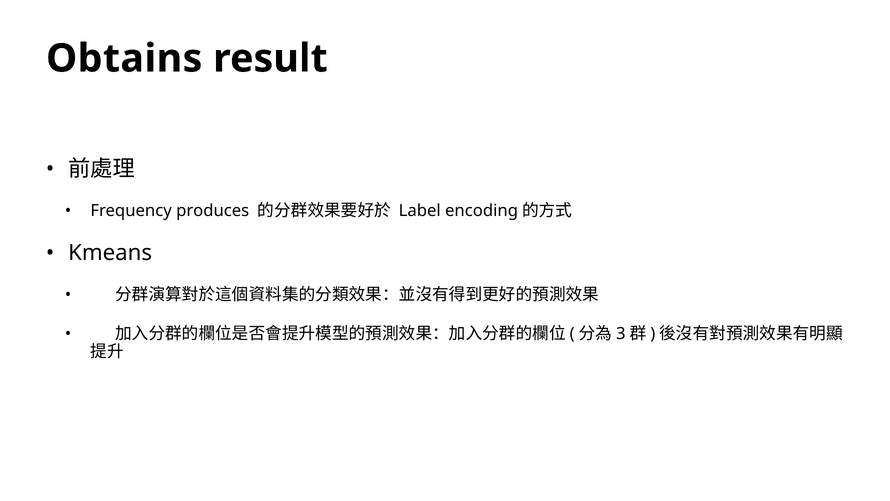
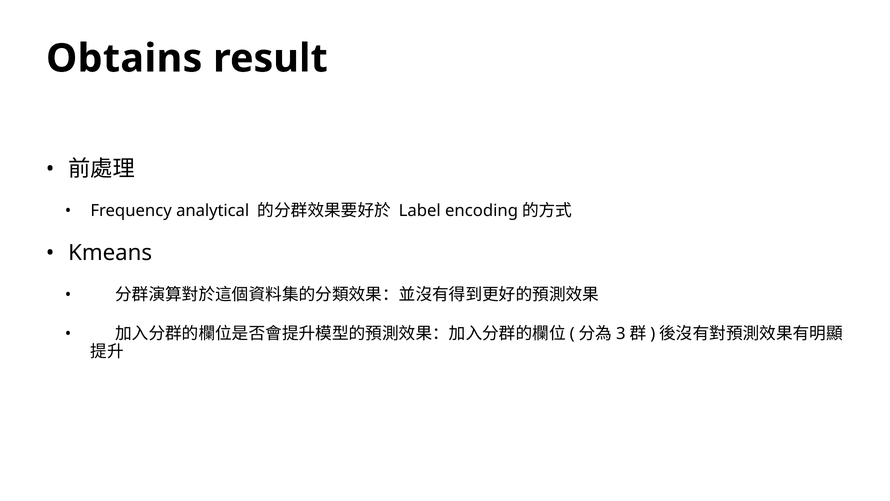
produces: produces -> analytical
